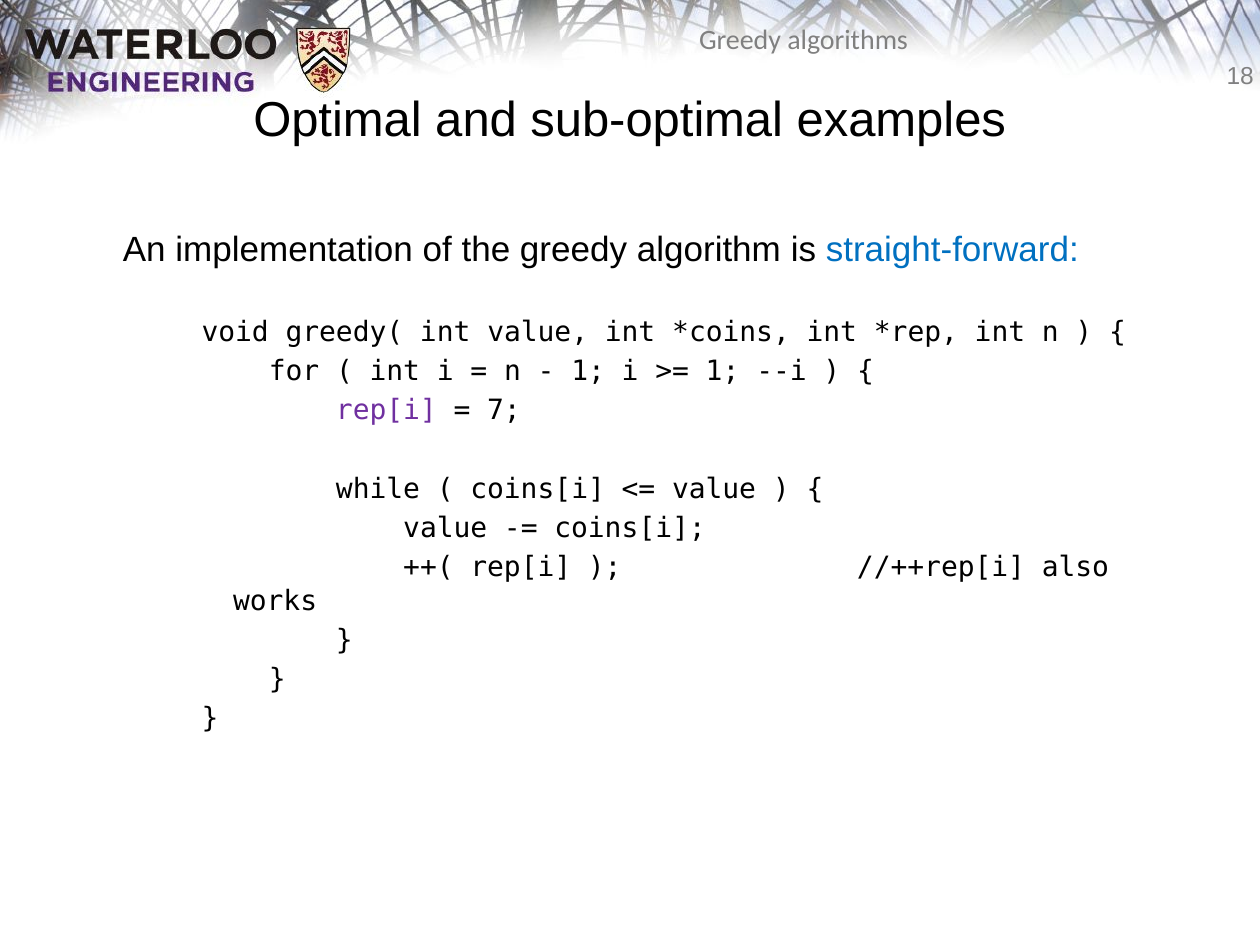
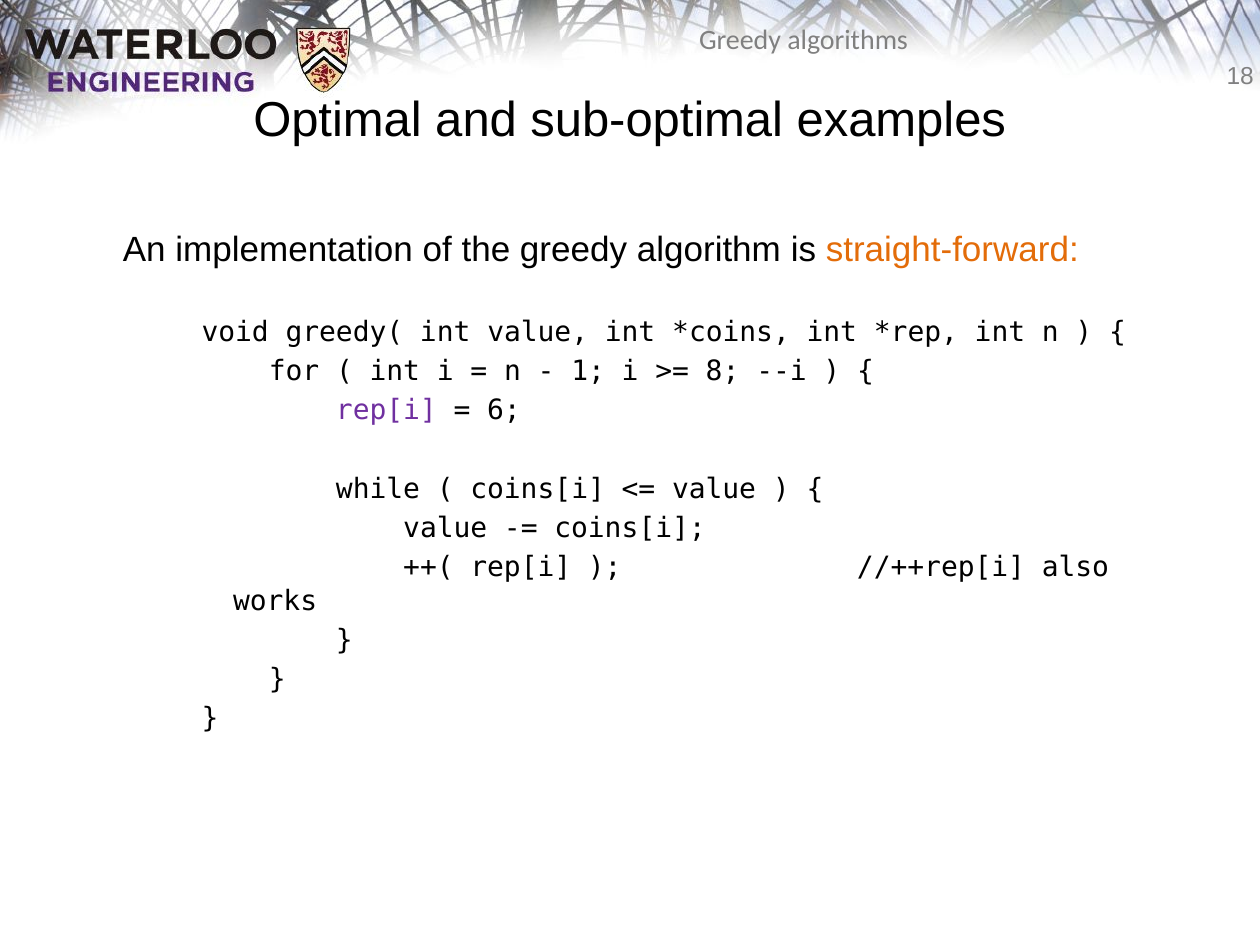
straight-forward colour: blue -> orange
1 at (723, 372): 1 -> 8
7: 7 -> 6
